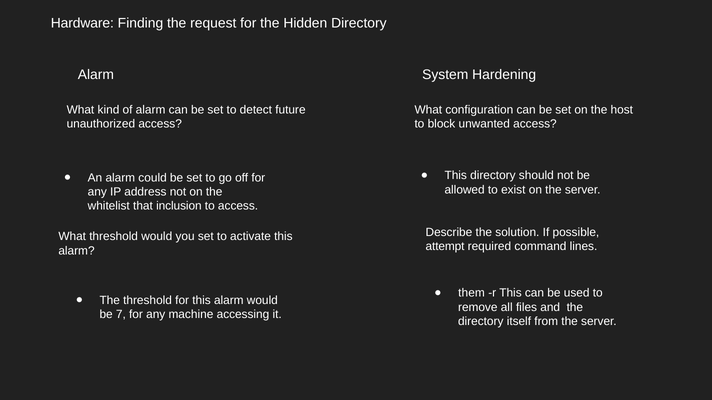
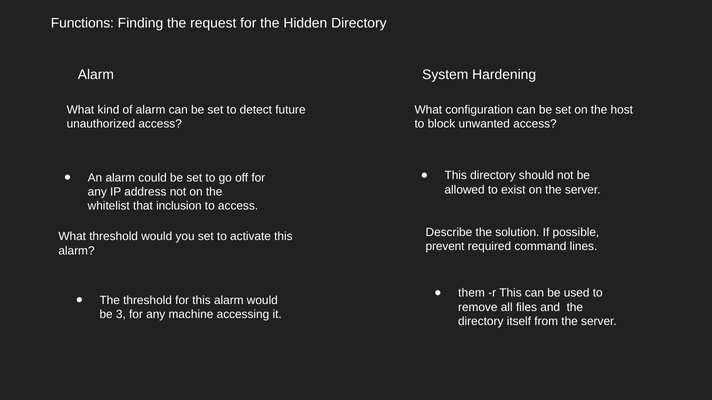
Hardware: Hardware -> Functions
attempt: attempt -> prevent
7: 7 -> 3
